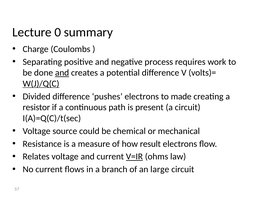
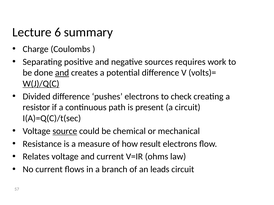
0: 0 -> 6
process: process -> sources
made: made -> check
source underline: none -> present
V=IR underline: present -> none
large: large -> leads
